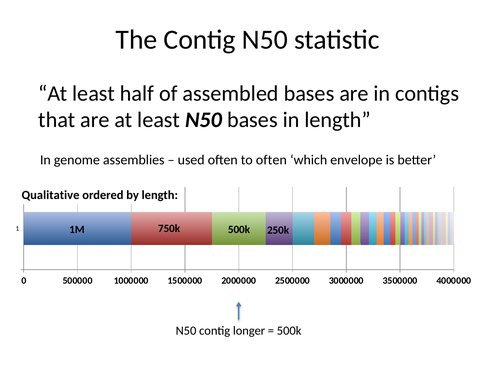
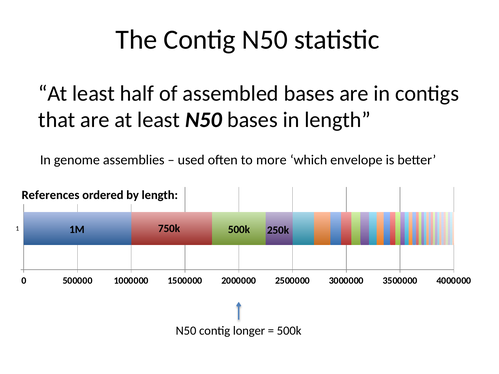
to often: often -> more
Qualitative: Qualitative -> References
